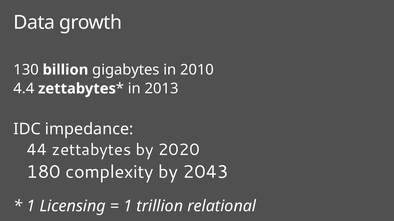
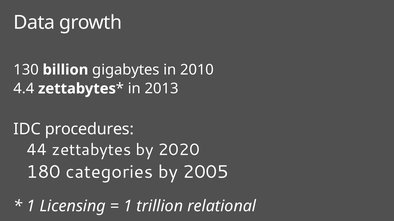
impedance: impedance -> procedures
complexity: complexity -> categories
2043: 2043 -> 2005
